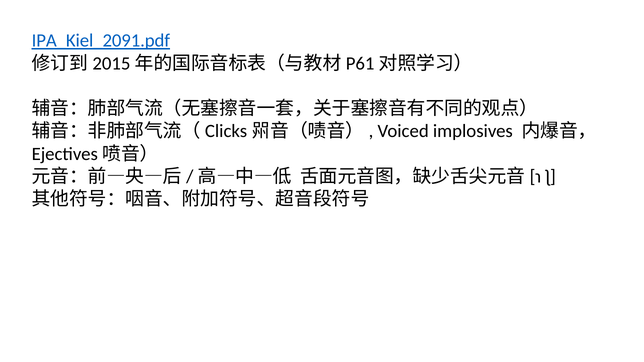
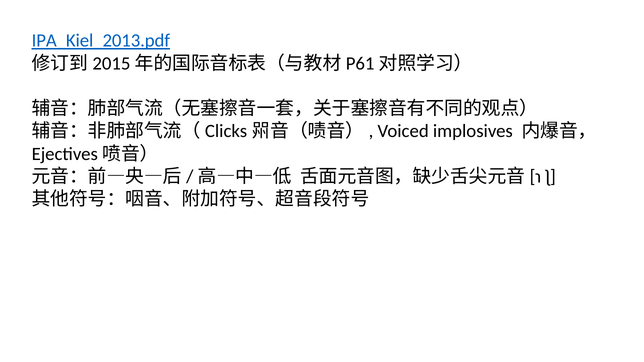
IPA_Kiel_2091.pdf: IPA_Kiel_2091.pdf -> IPA_Kiel_2013.pdf
